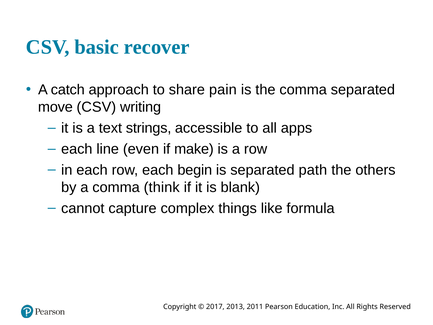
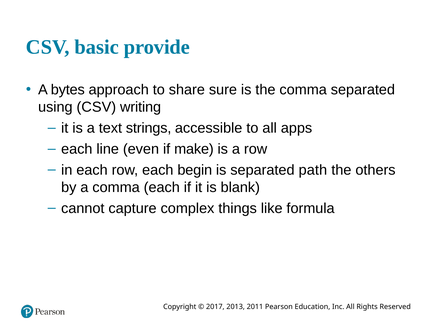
recover: recover -> provide
catch: catch -> bytes
pain: pain -> sure
move: move -> using
comma think: think -> each
